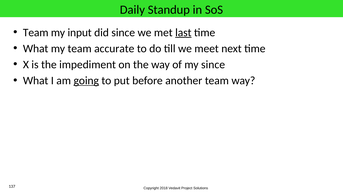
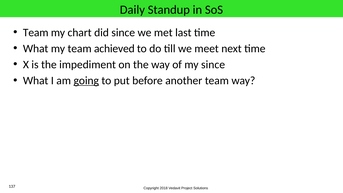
input: input -> chart
last underline: present -> none
accurate: accurate -> achieved
